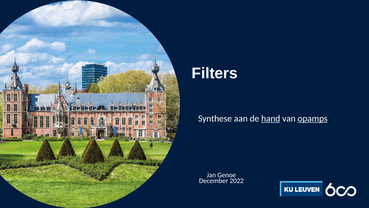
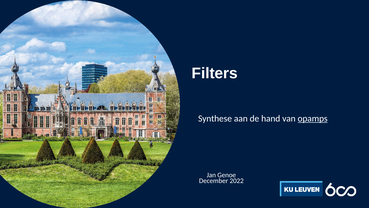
hand underline: present -> none
